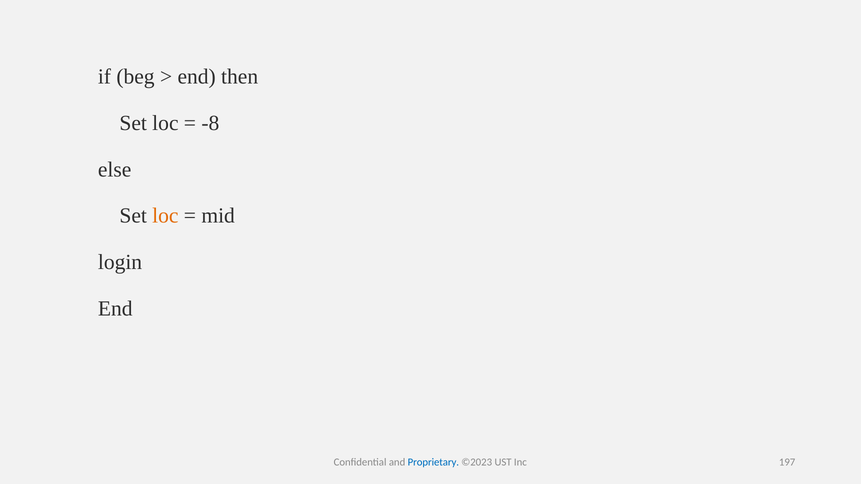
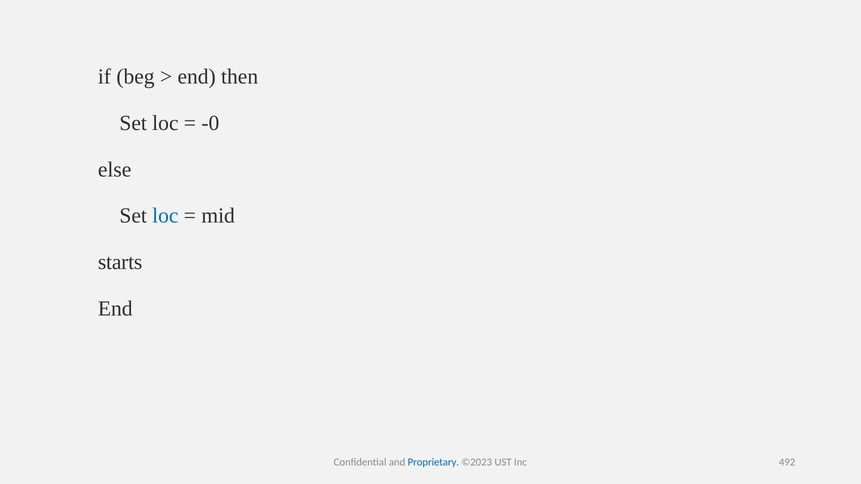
-8: -8 -> -0
loc at (165, 216) colour: orange -> blue
login: login -> starts
197: 197 -> 492
